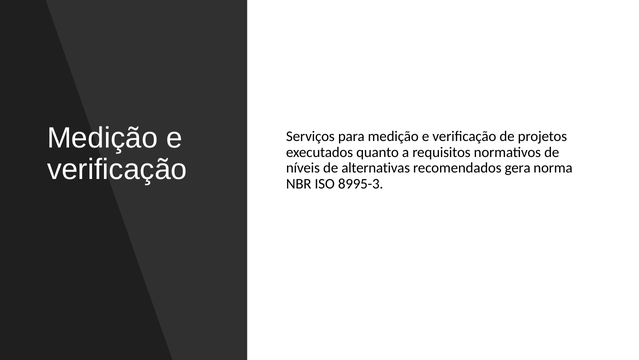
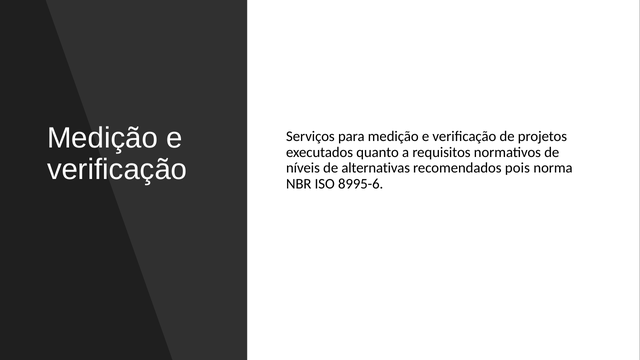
gera: gera -> pois
8995-3: 8995-3 -> 8995-6
